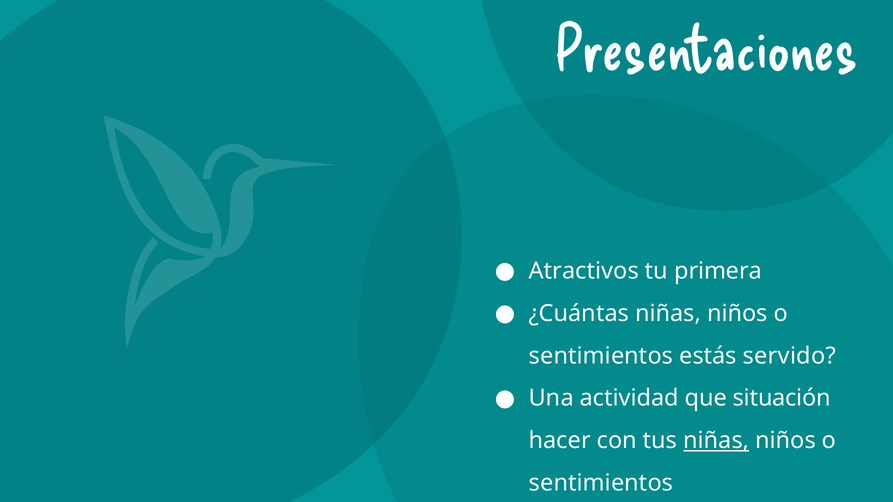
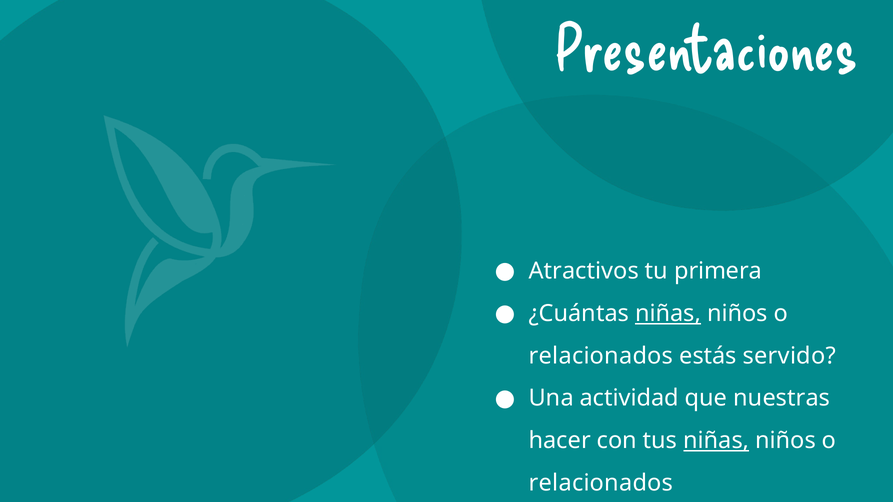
niñas at (668, 314) underline: none -> present
sentimientos at (601, 356): sentimientos -> relacionados
situación: situación -> nuestras
sentimientos at (601, 483): sentimientos -> relacionados
